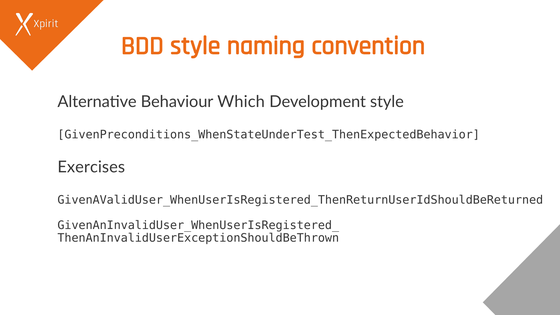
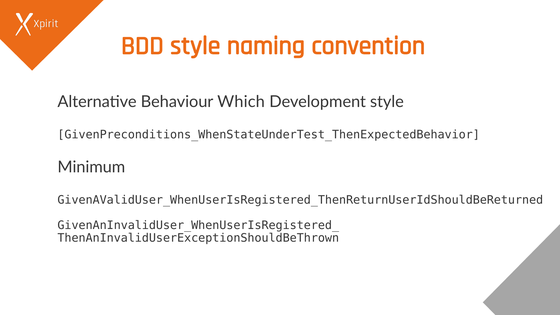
Exercises: Exercises -> Minimum
